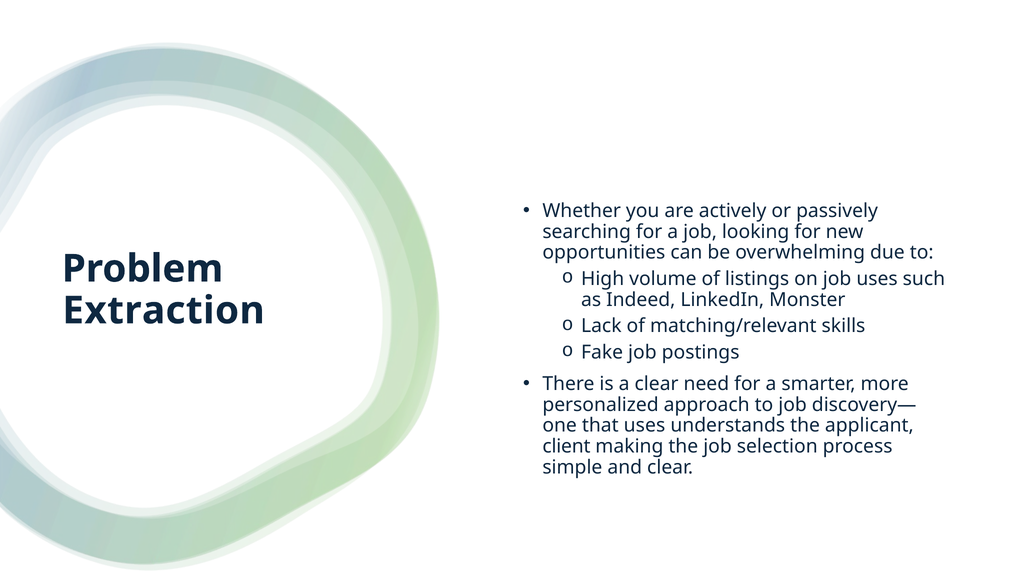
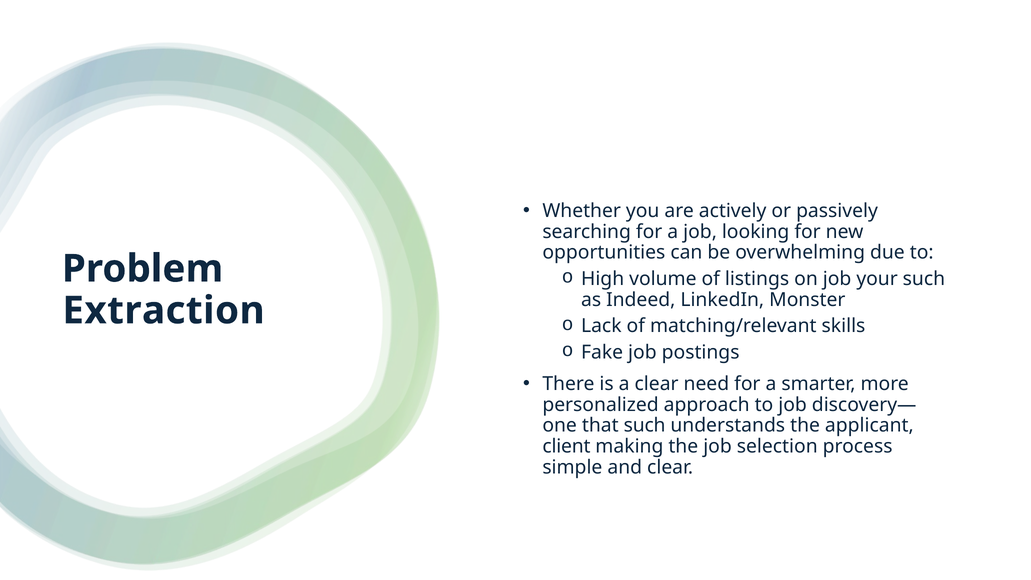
job uses: uses -> your
that uses: uses -> such
